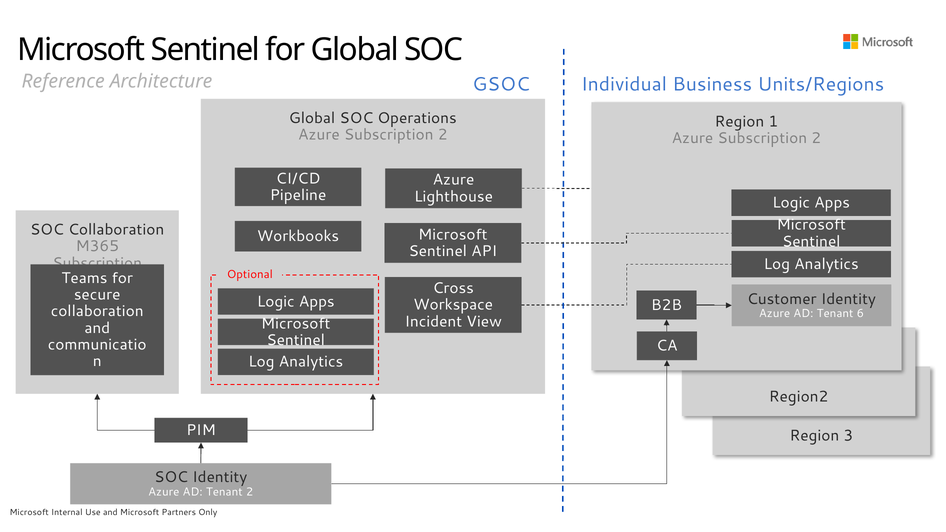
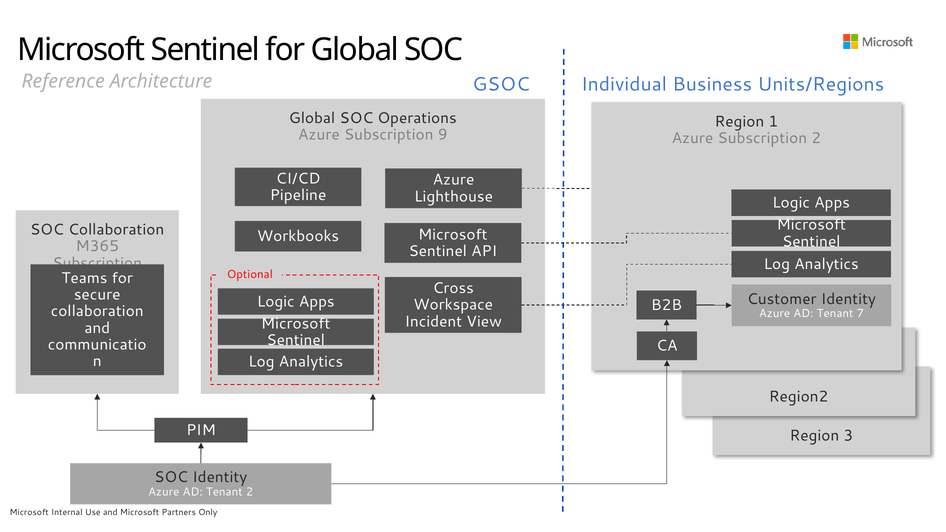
2 at (443, 135): 2 -> 9
6: 6 -> 7
